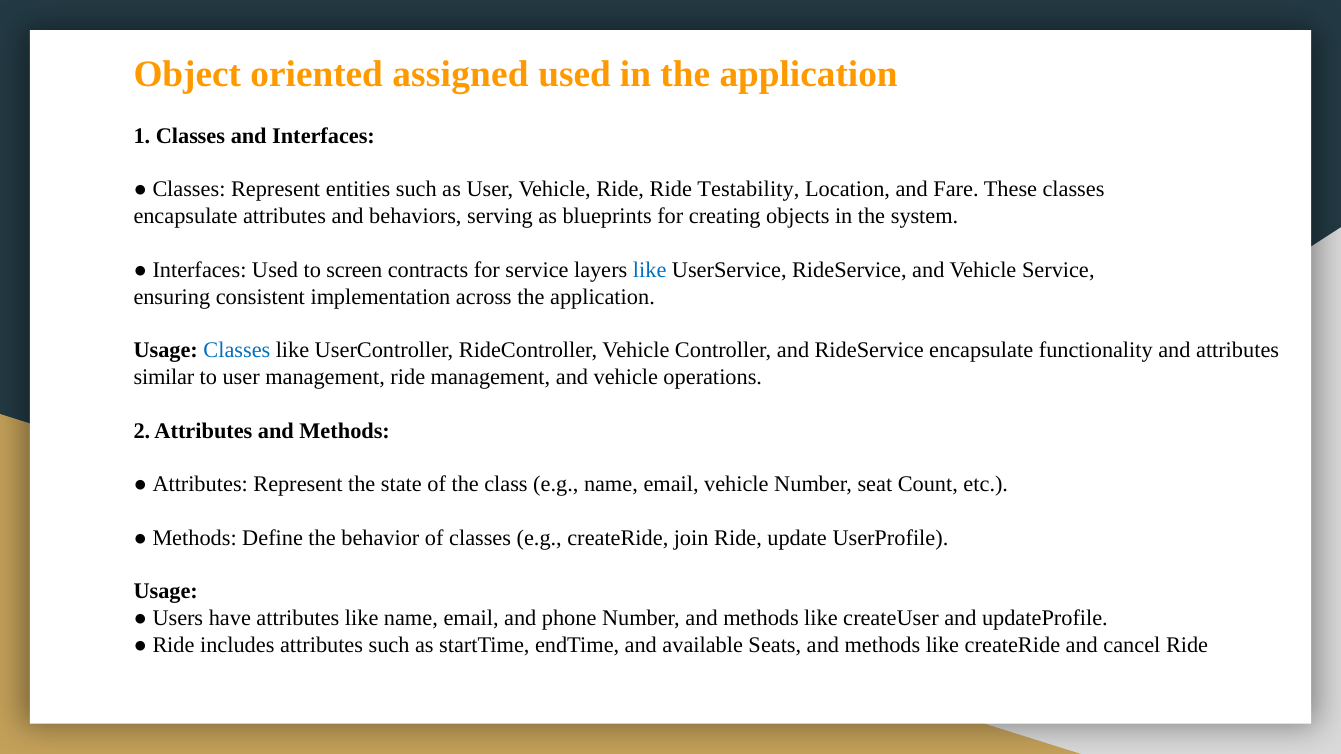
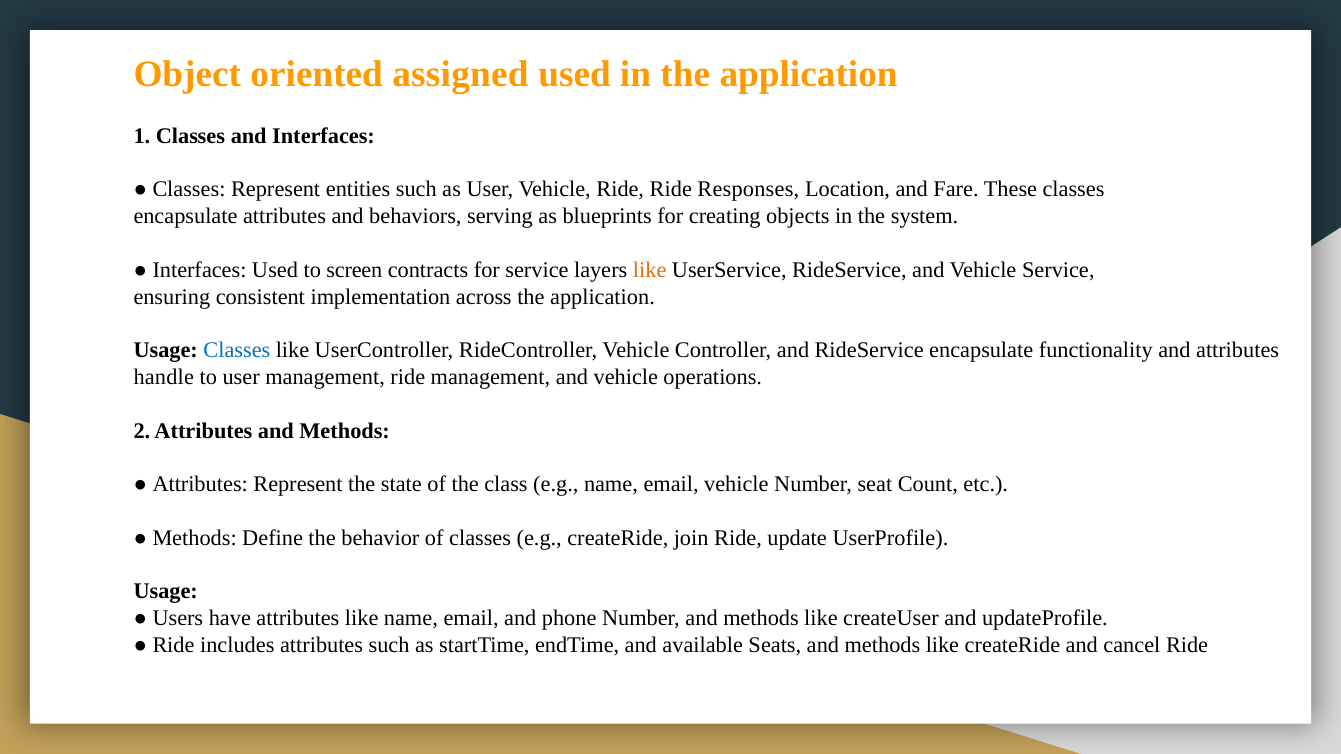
Testability: Testability -> Responses
like at (650, 270) colour: blue -> orange
similar: similar -> handle
